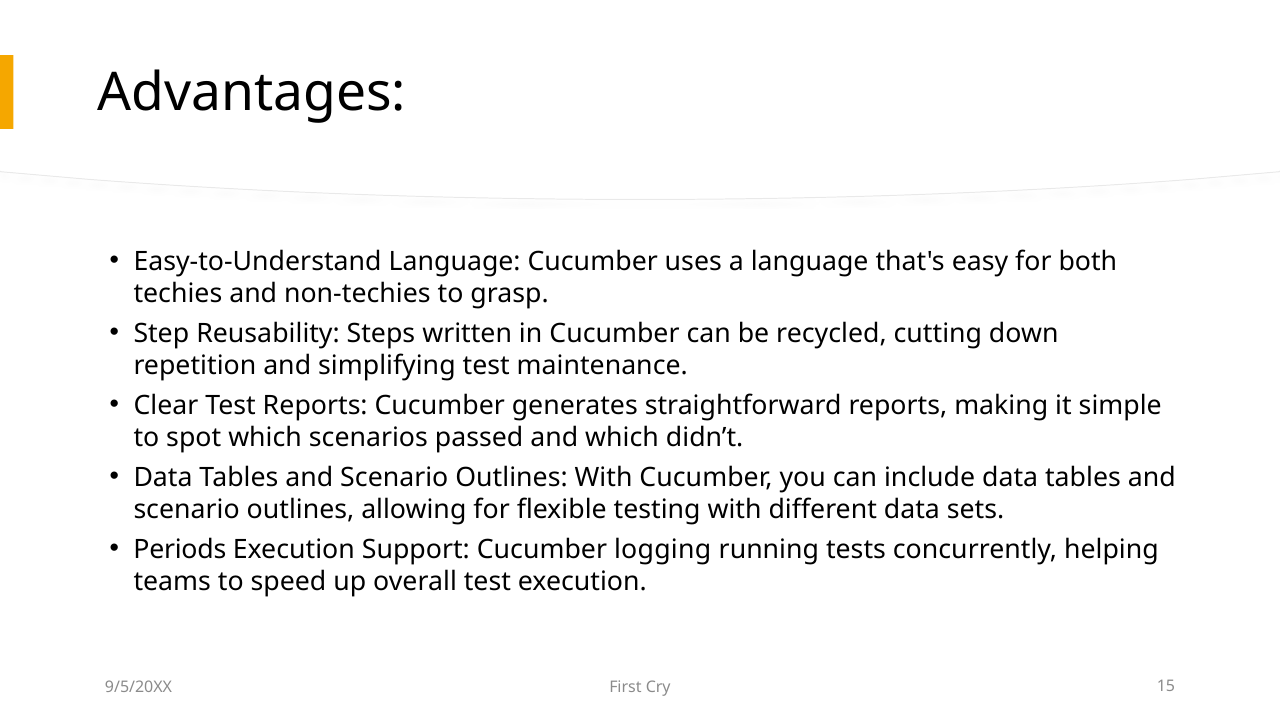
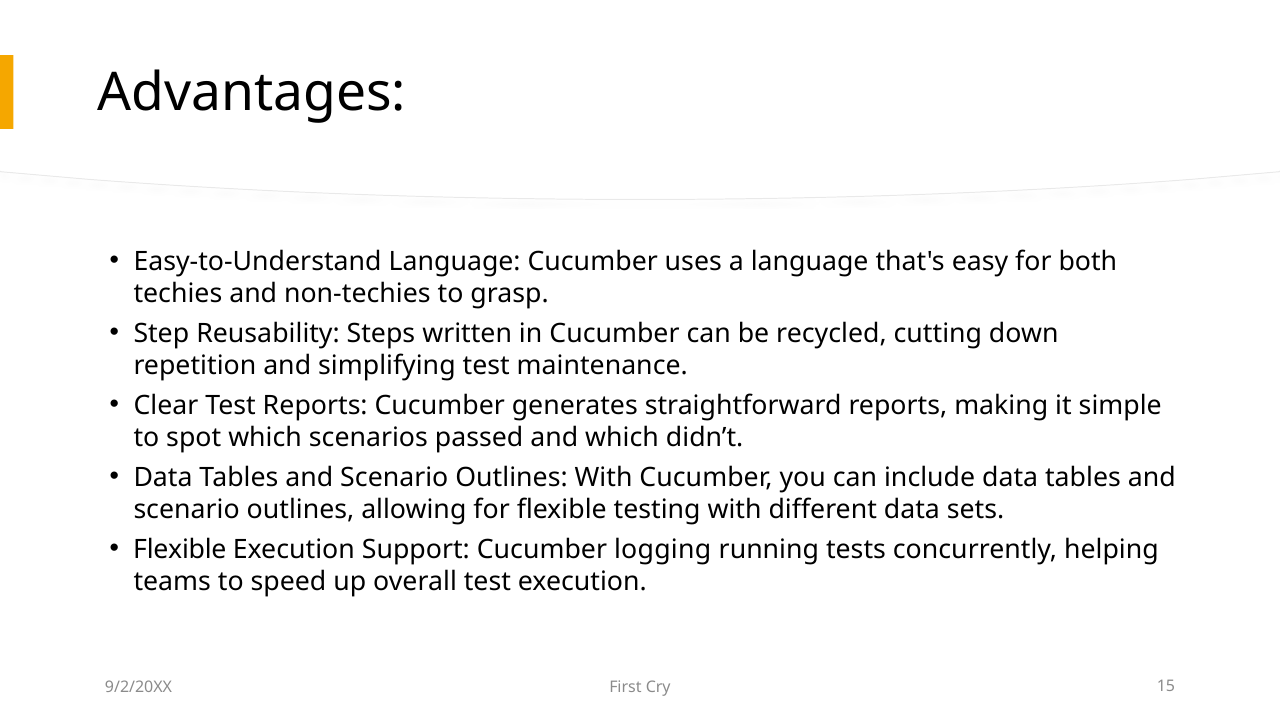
Periods at (180, 550): Periods -> Flexible
9/5/20XX: 9/5/20XX -> 9/2/20XX
